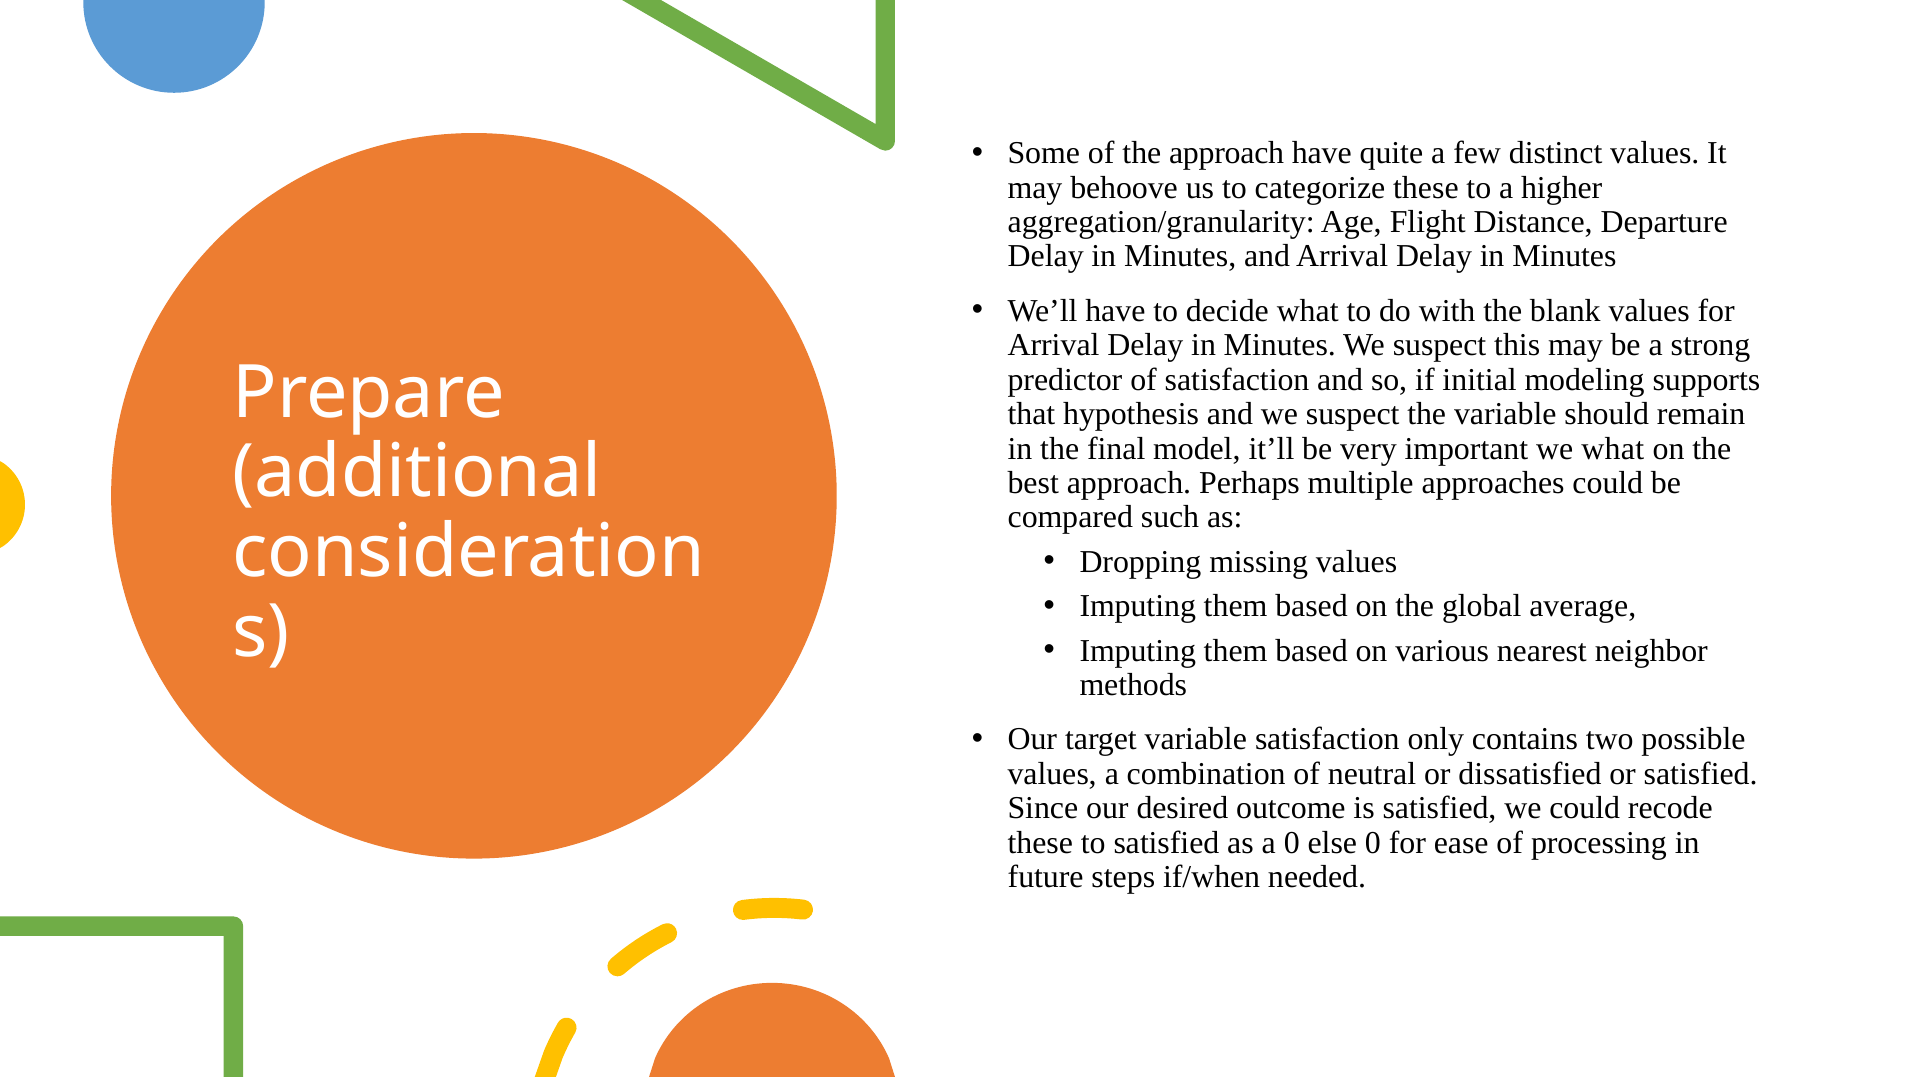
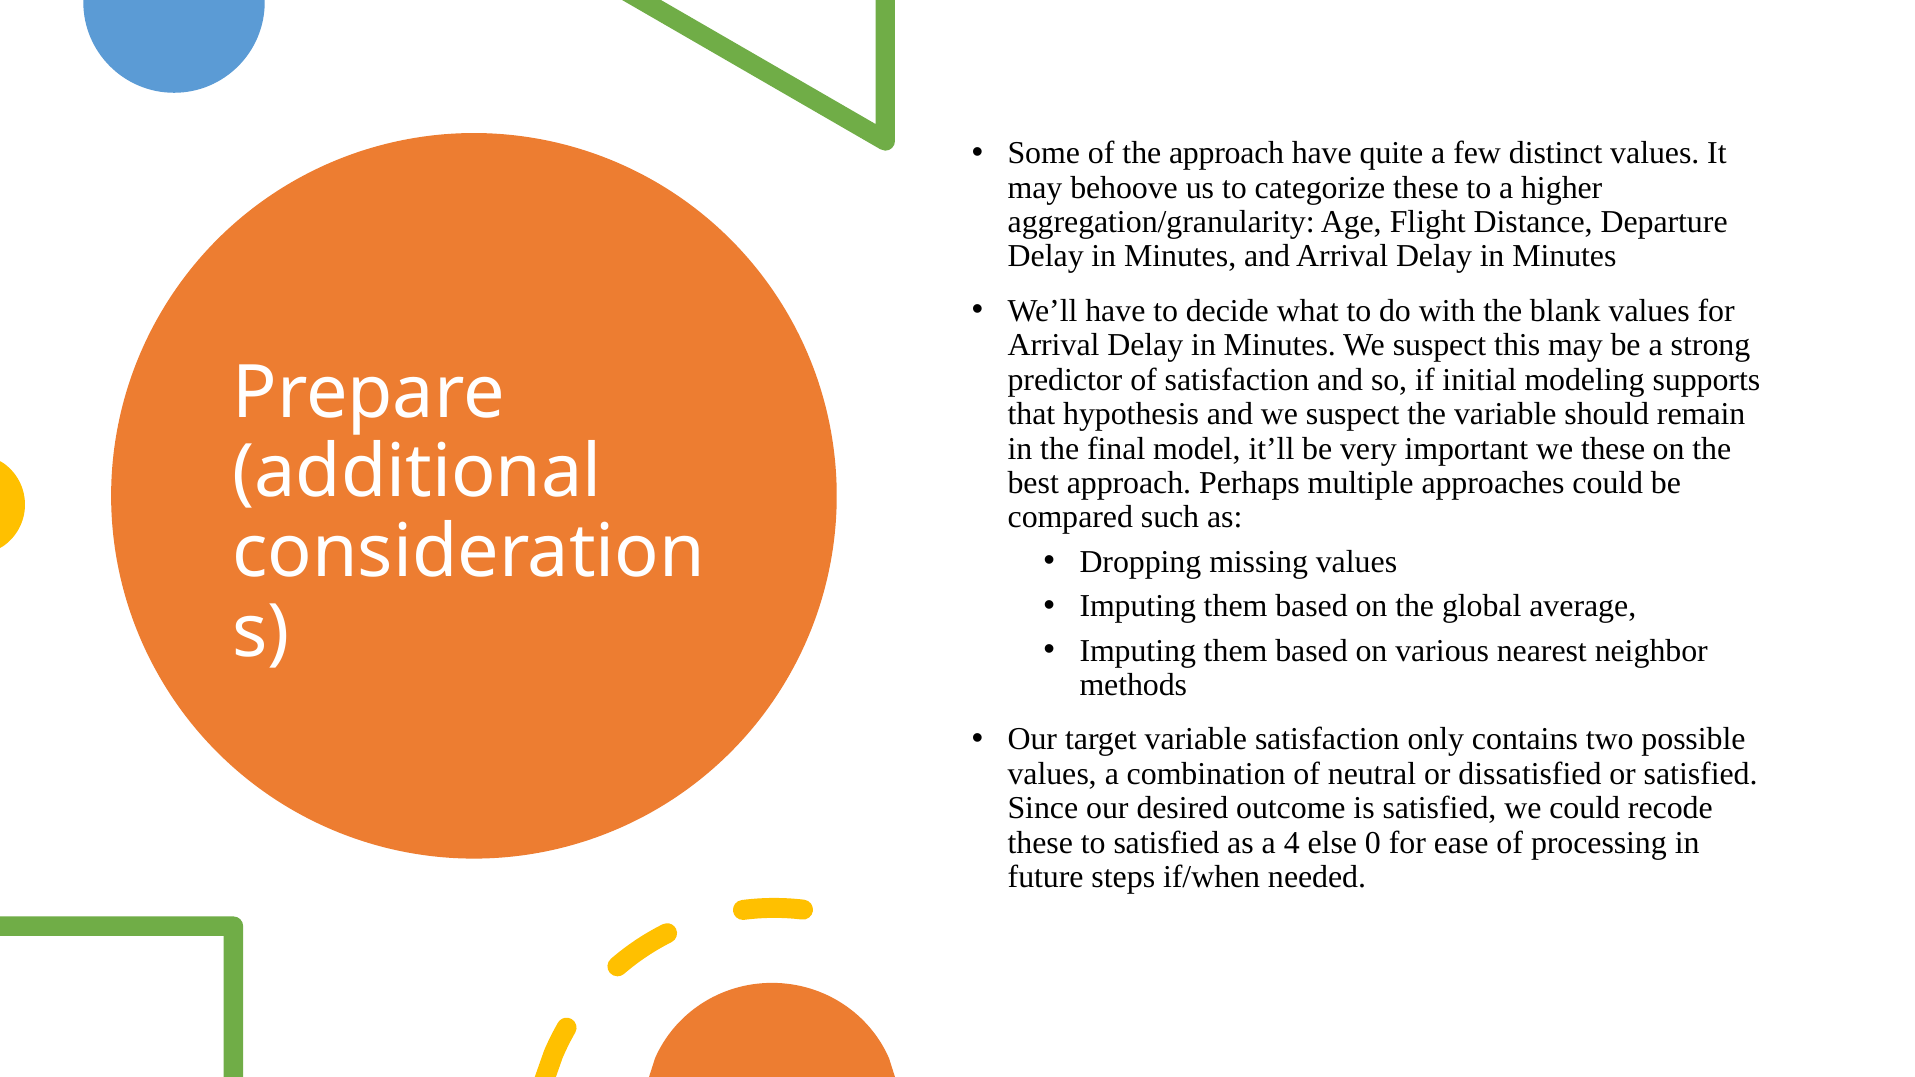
we what: what -> these
a 0: 0 -> 4
